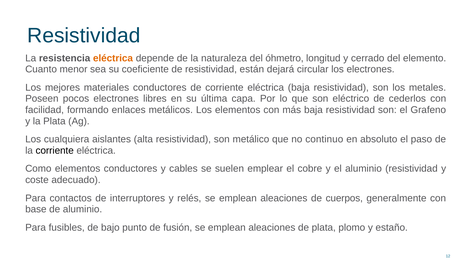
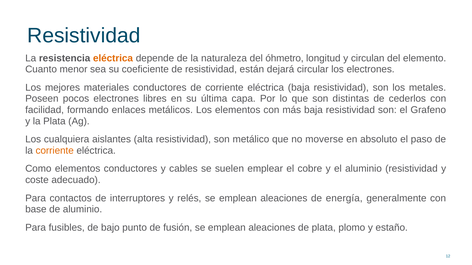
cerrado: cerrado -> circulan
eléctrico: eléctrico -> distintas
continuo: continuo -> moverse
corriente at (55, 151) colour: black -> orange
cuerpos: cuerpos -> energía
